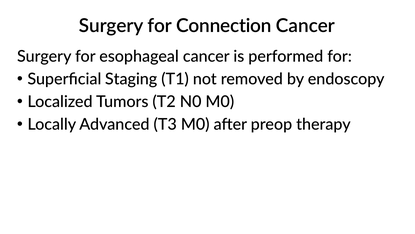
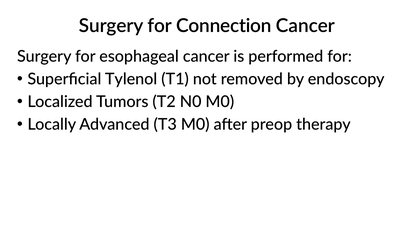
Staging: Staging -> Tylenol
